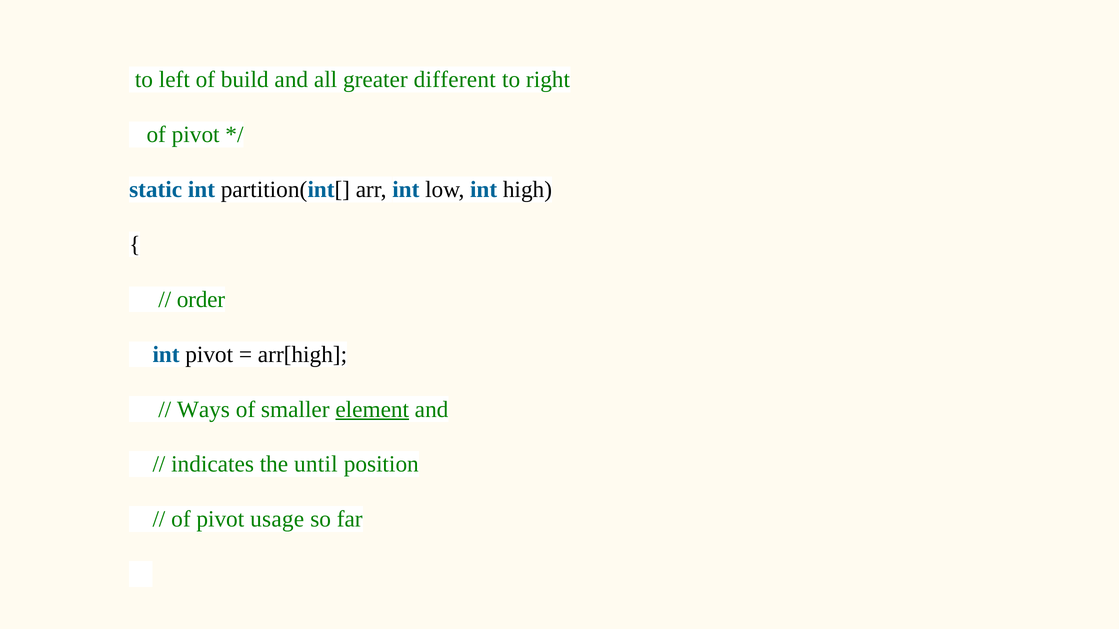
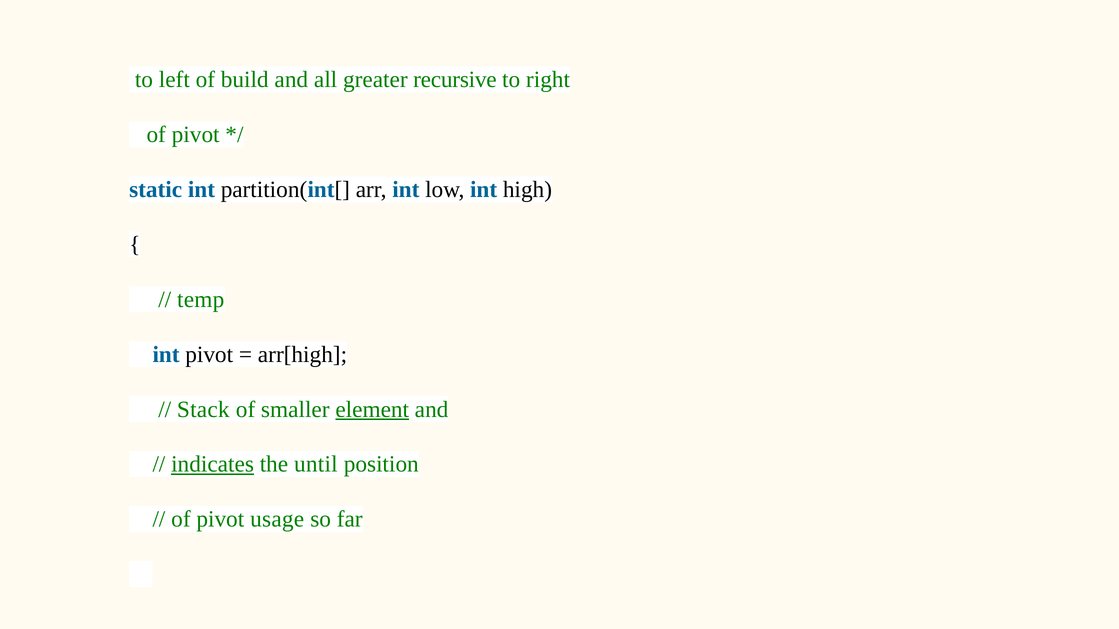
different: different -> recursive
order: order -> temp
Ways: Ways -> Stack
indicates underline: none -> present
